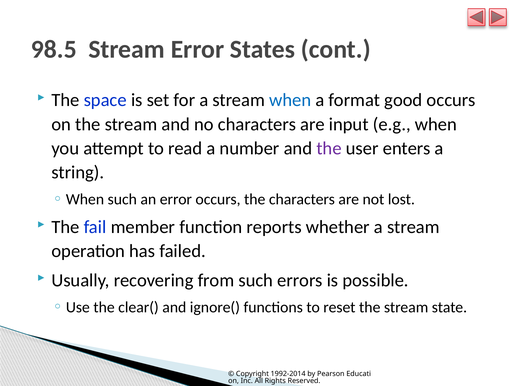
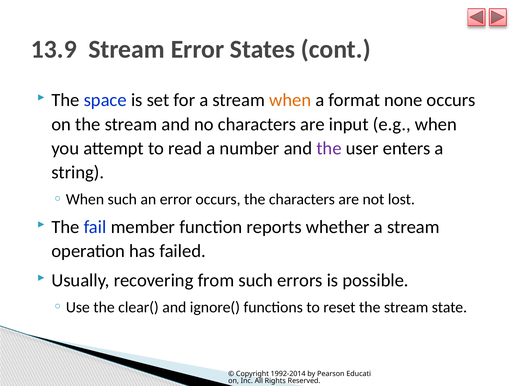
98.5: 98.5 -> 13.9
when at (290, 100) colour: blue -> orange
good: good -> none
